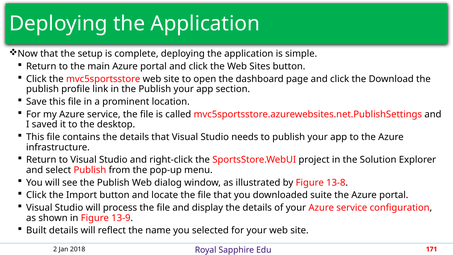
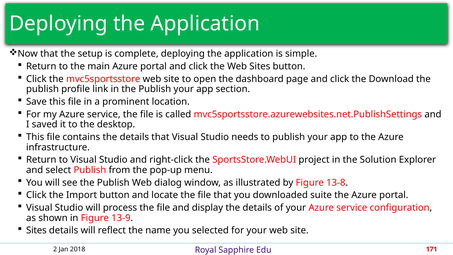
Built at (36, 230): Built -> Sites
